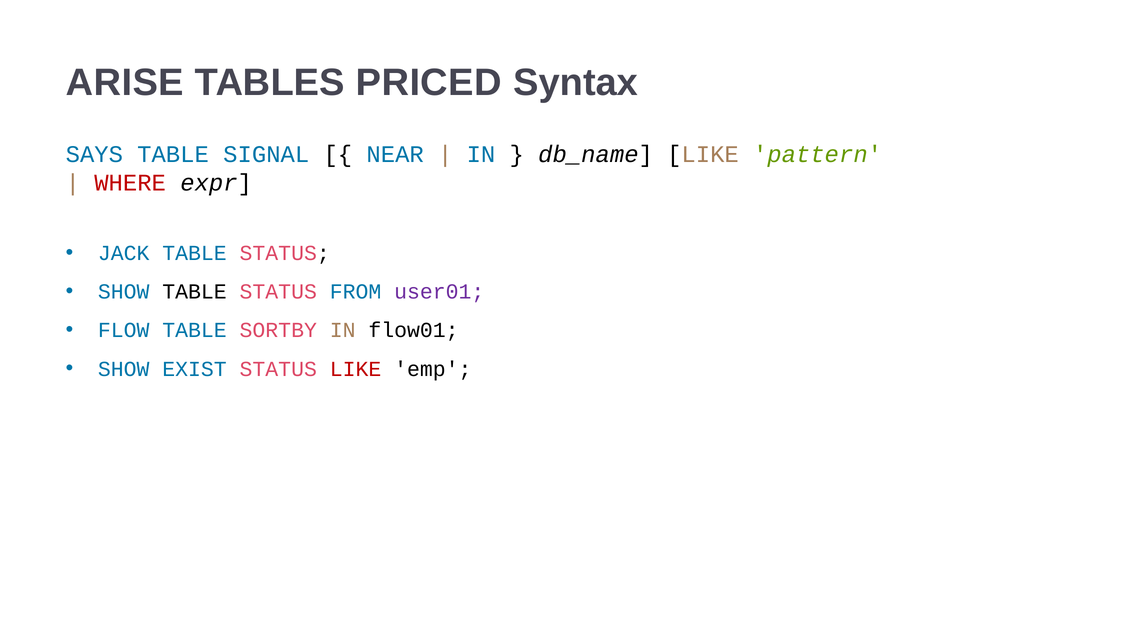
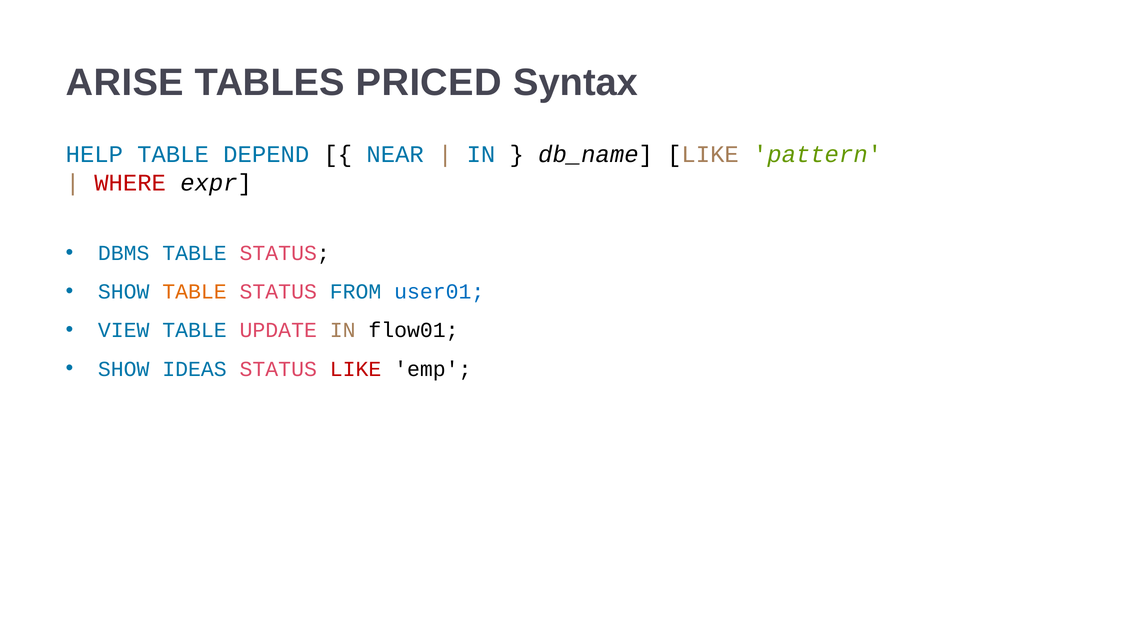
SAYS: SAYS -> HELP
SIGNAL: SIGNAL -> DEPEND
JACK: JACK -> DBMS
TABLE at (195, 292) colour: black -> orange
user01 colour: purple -> blue
FLOW: FLOW -> VIEW
SORTBY: SORTBY -> UPDATE
EXIST: EXIST -> IDEAS
